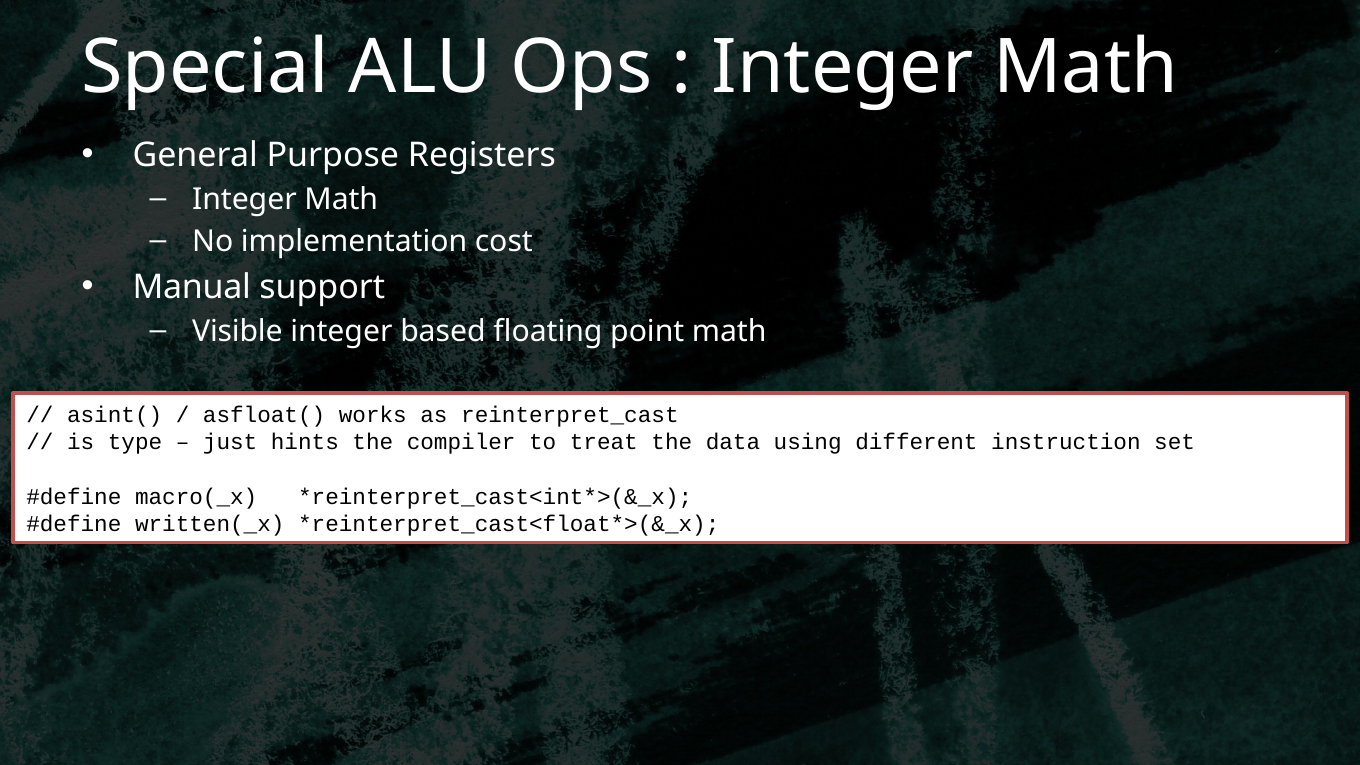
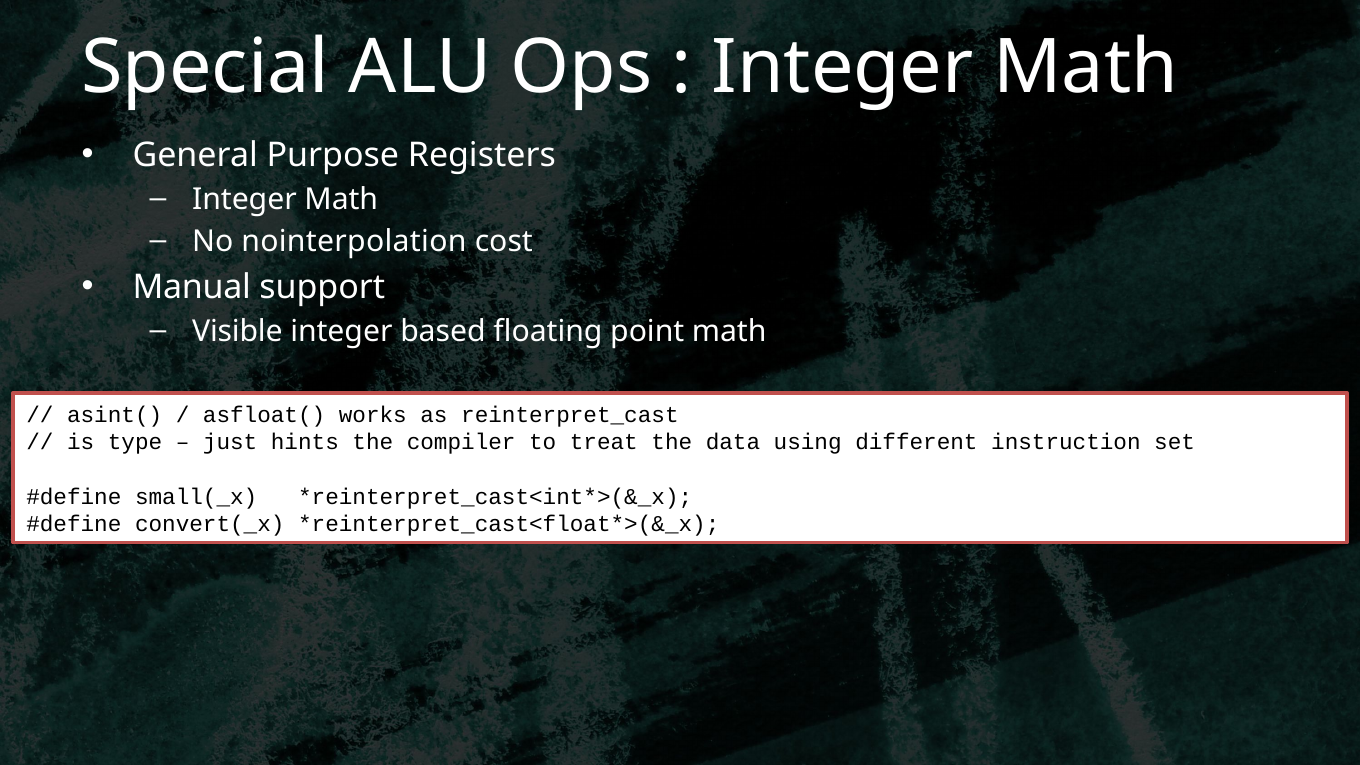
implementation: implementation -> nointerpolation
macro(_x: macro(_x -> small(_x
written(_x: written(_x -> convert(_x
